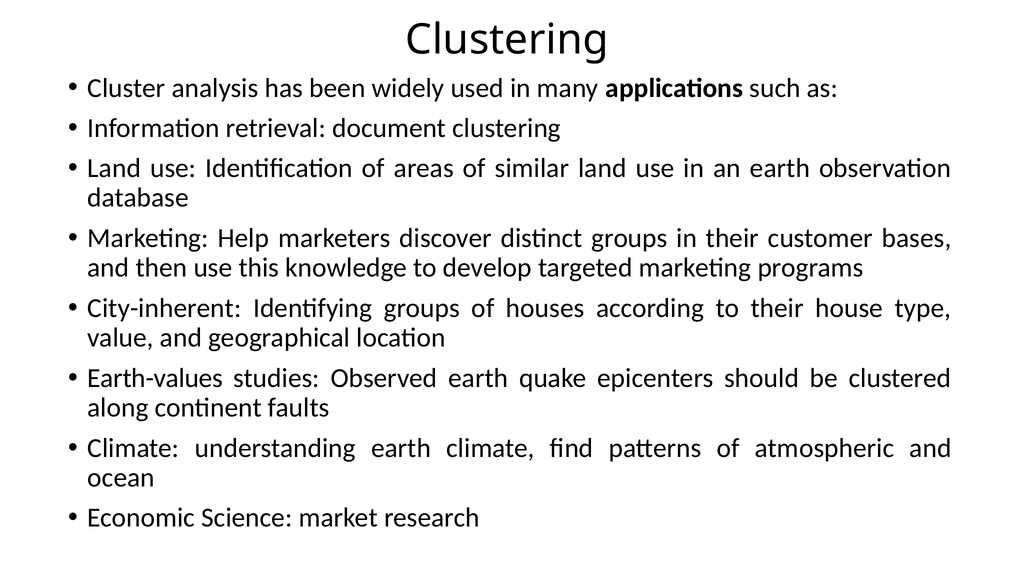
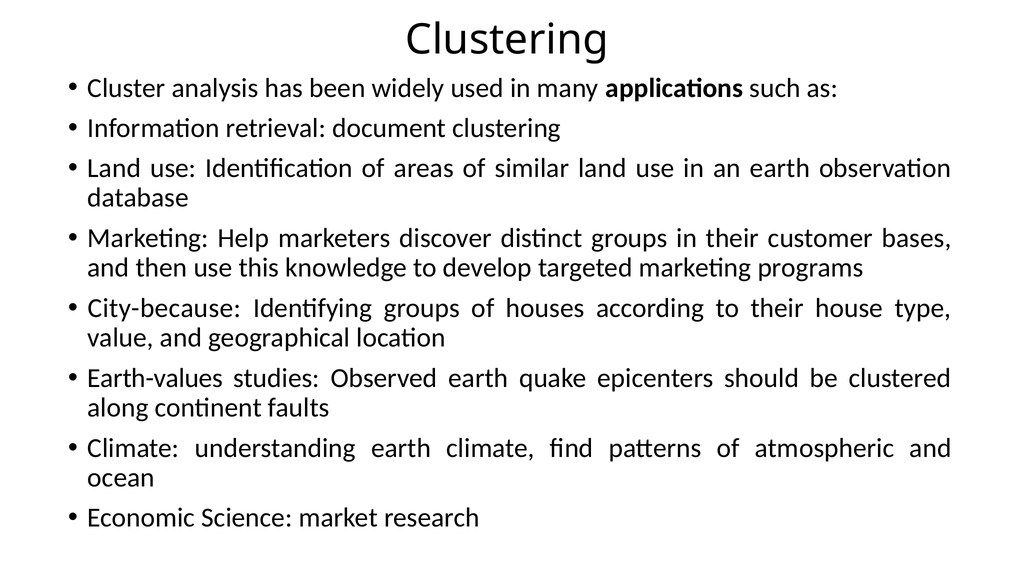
City-inherent: City-inherent -> City-because
